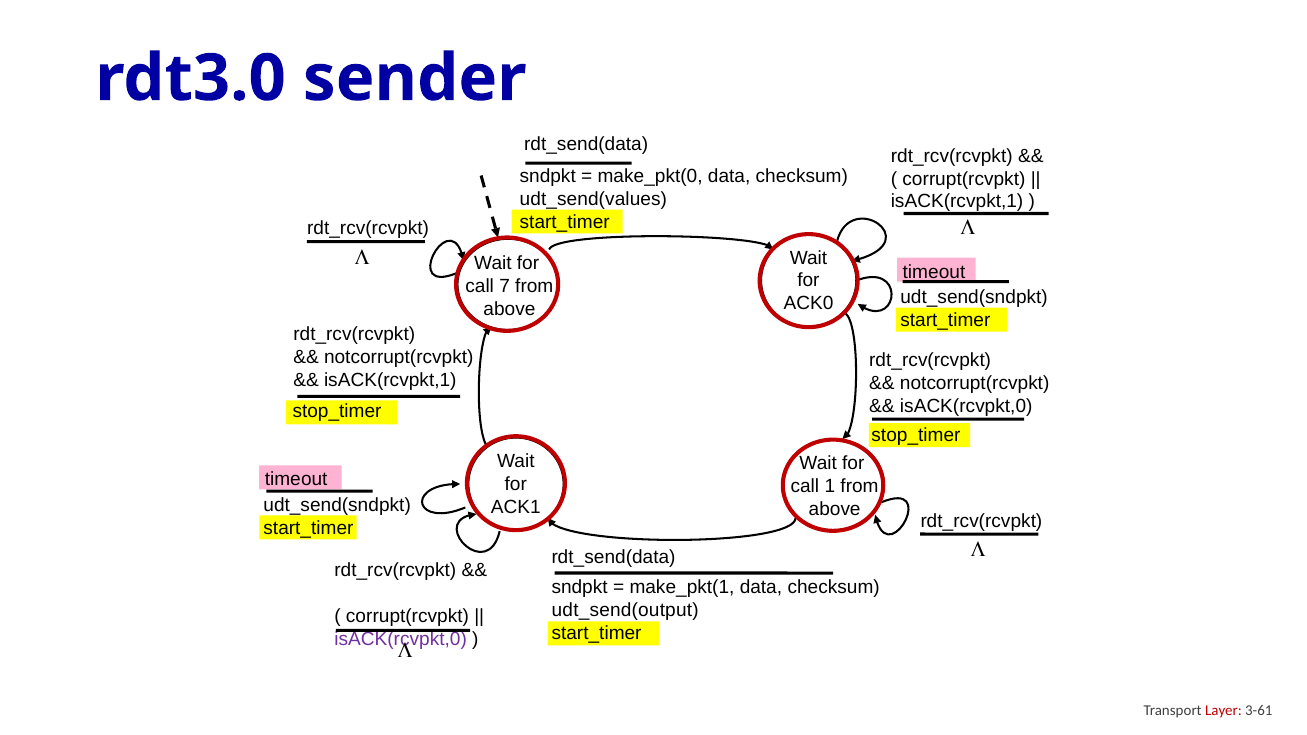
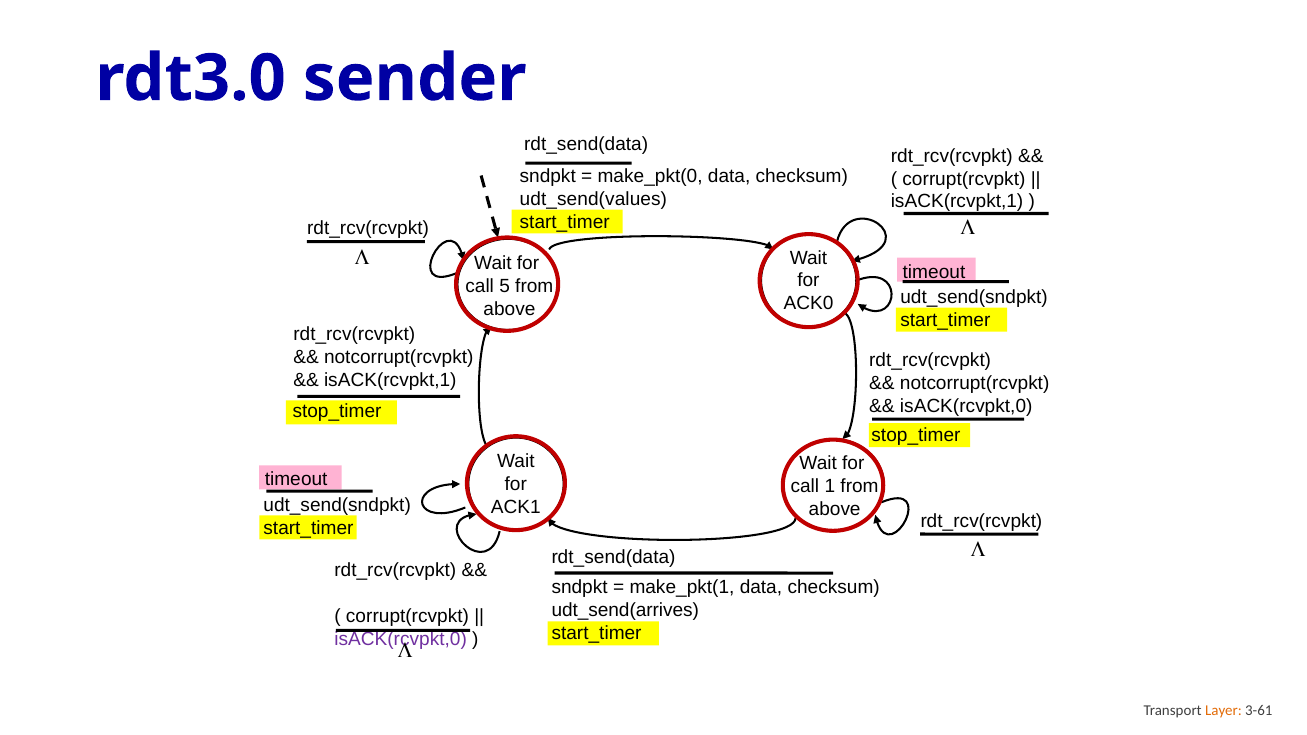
7: 7 -> 5
udt_send(output: udt_send(output -> udt_send(arrives
Layer colour: red -> orange
